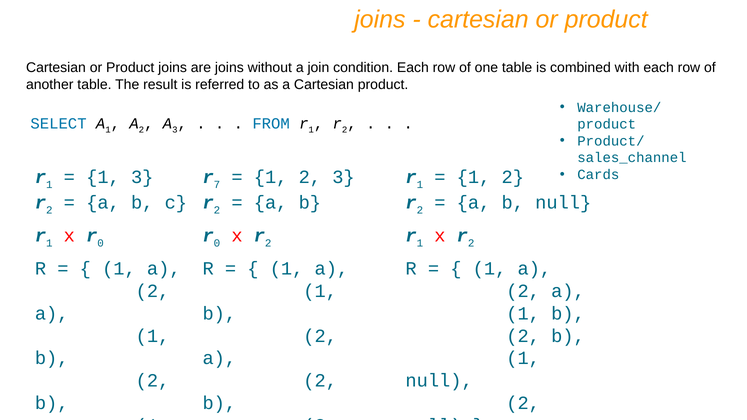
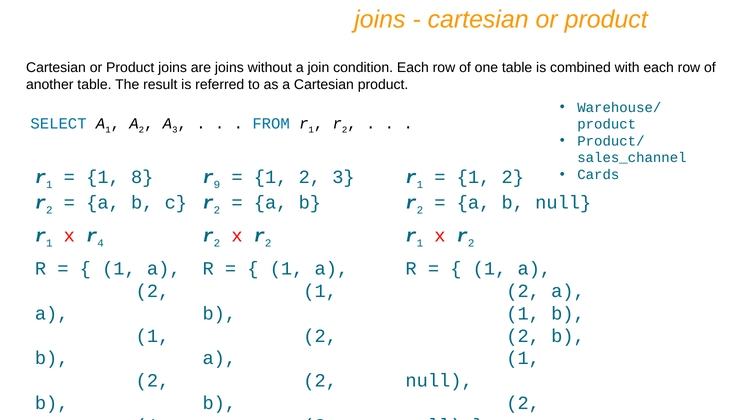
1 3: 3 -> 8
7: 7 -> 9
x r 0: 0 -> 4
0 at (217, 243): 0 -> 2
